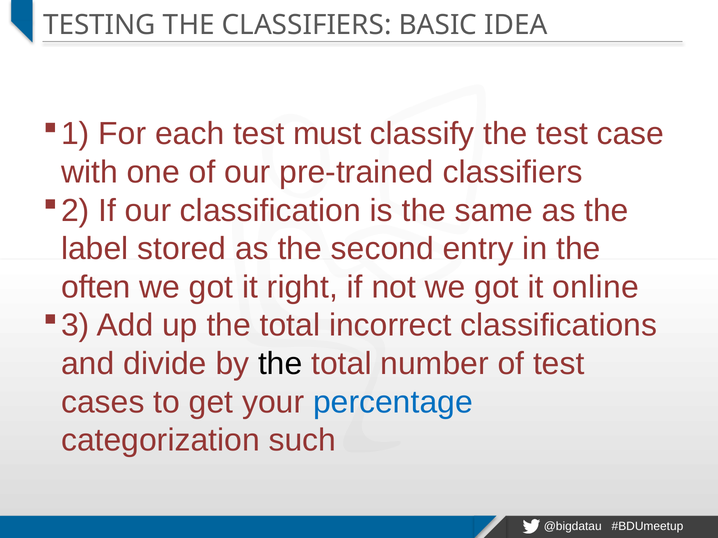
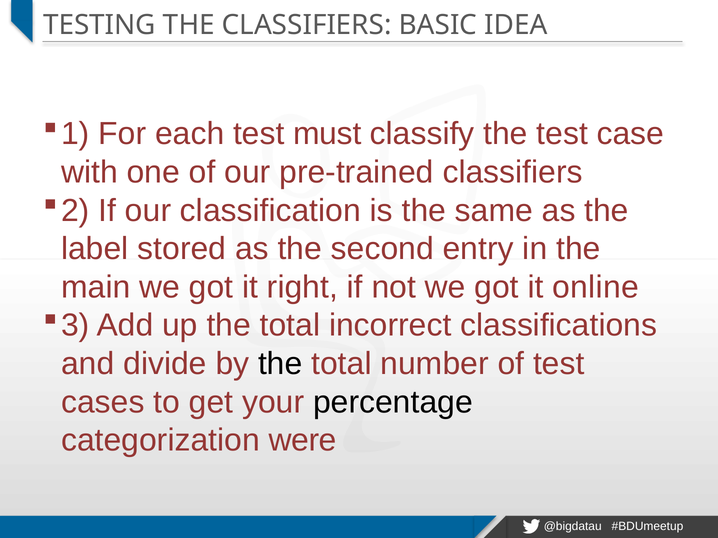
often: often -> main
percentage colour: blue -> black
such: such -> were
